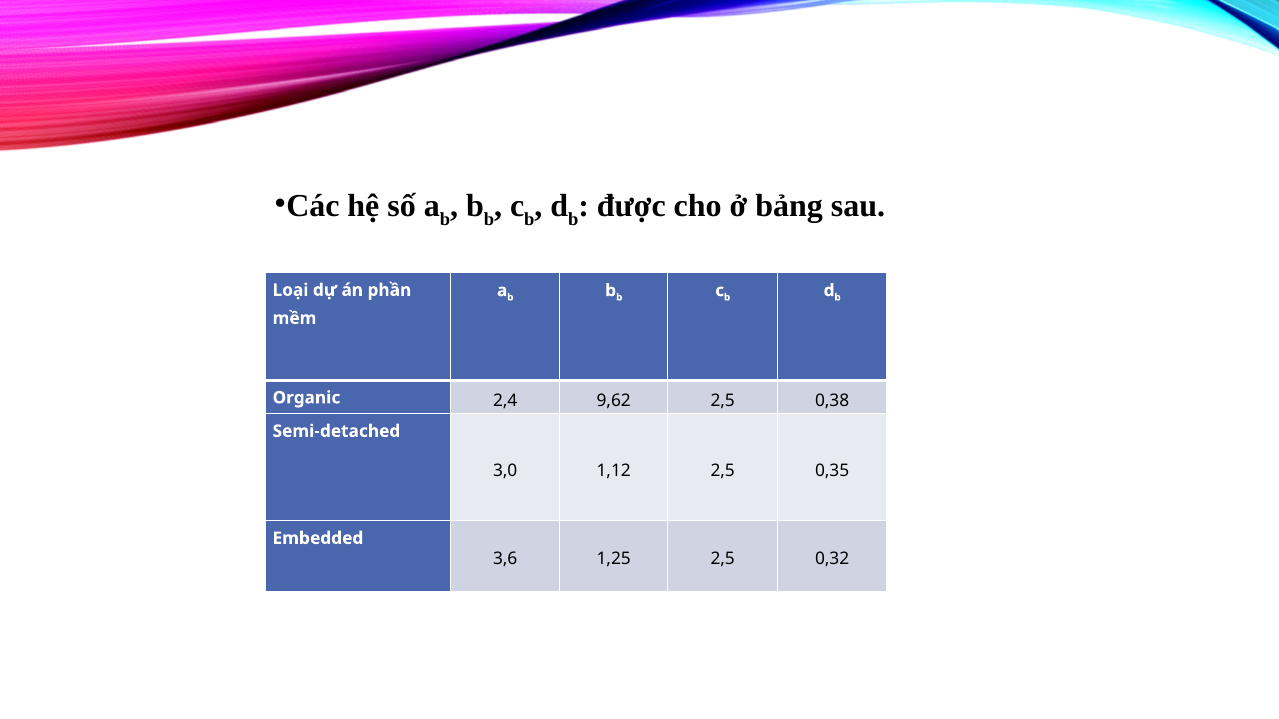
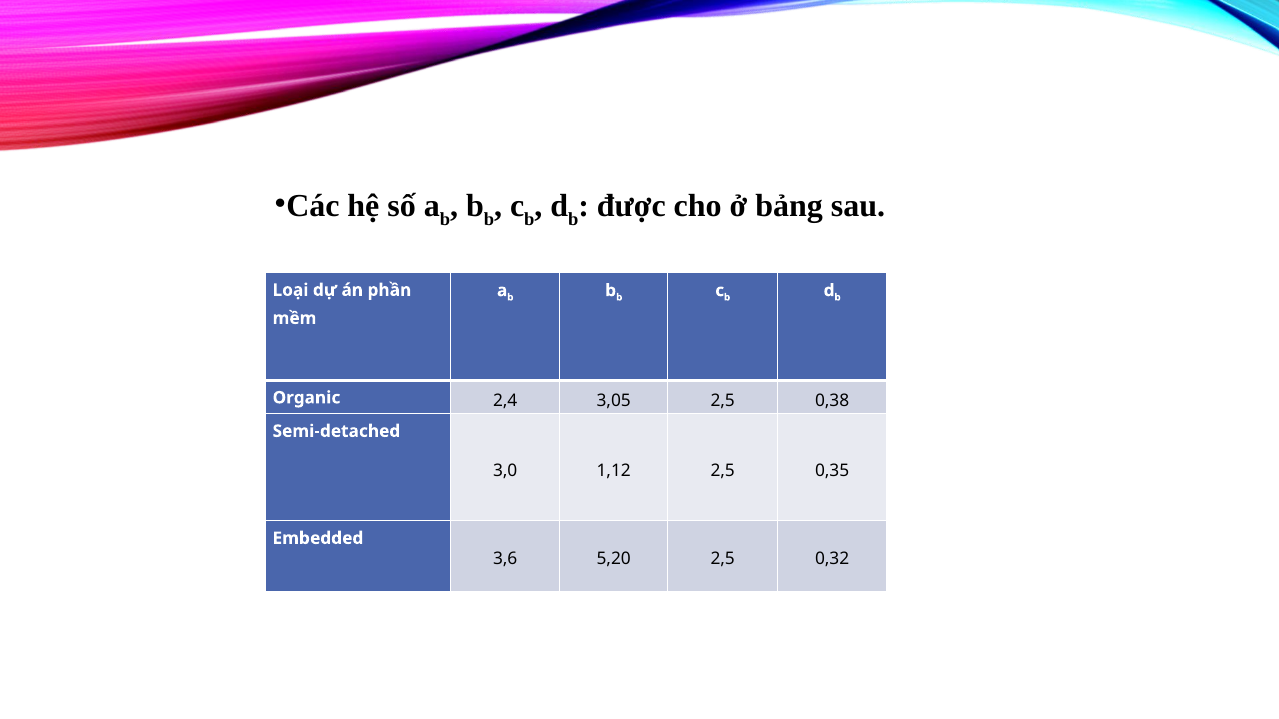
9,62: 9,62 -> 3,05
1,25: 1,25 -> 5,20
